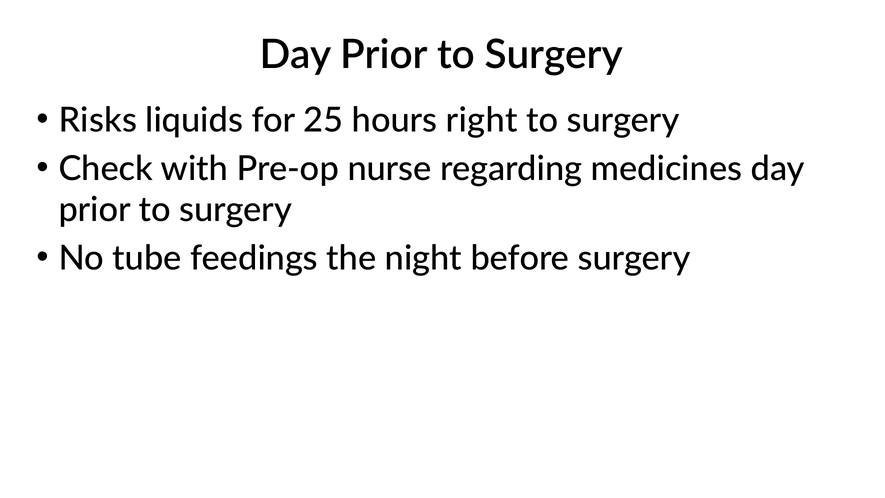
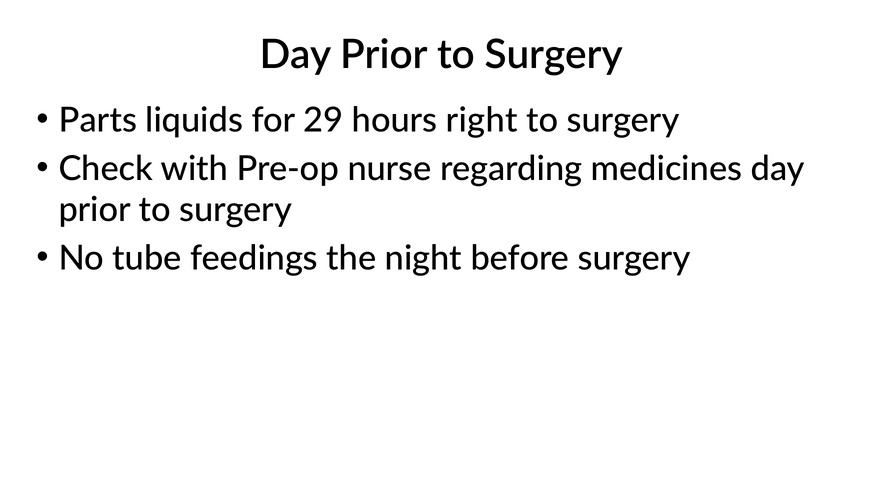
Risks: Risks -> Parts
25: 25 -> 29
